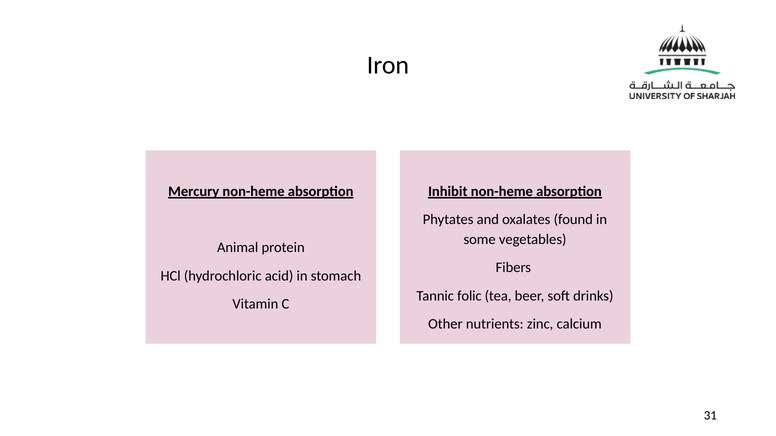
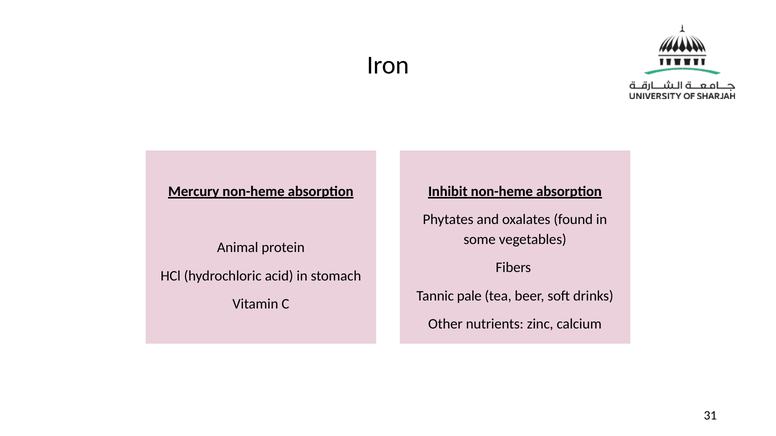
folic: folic -> pale
